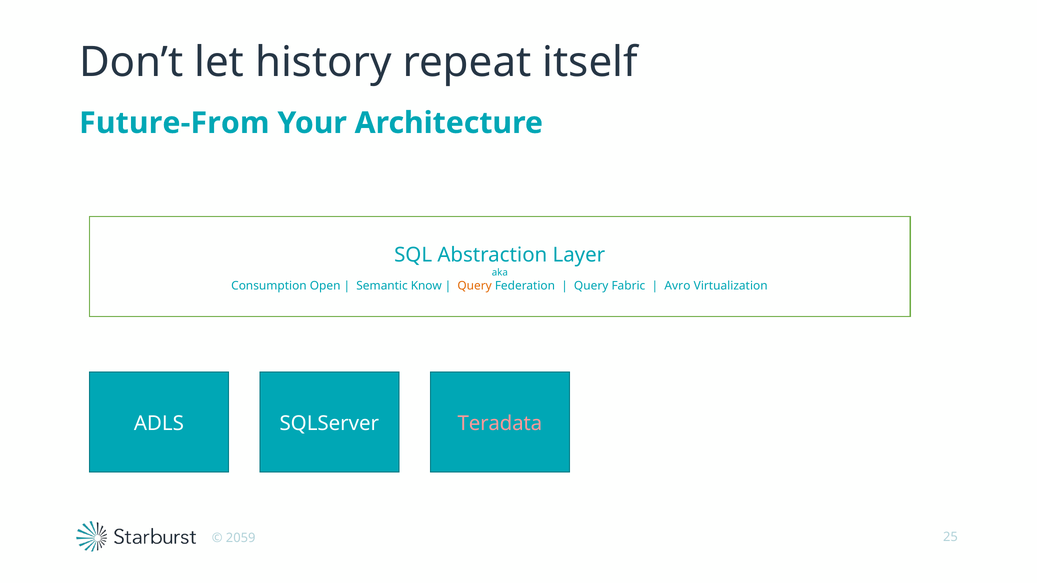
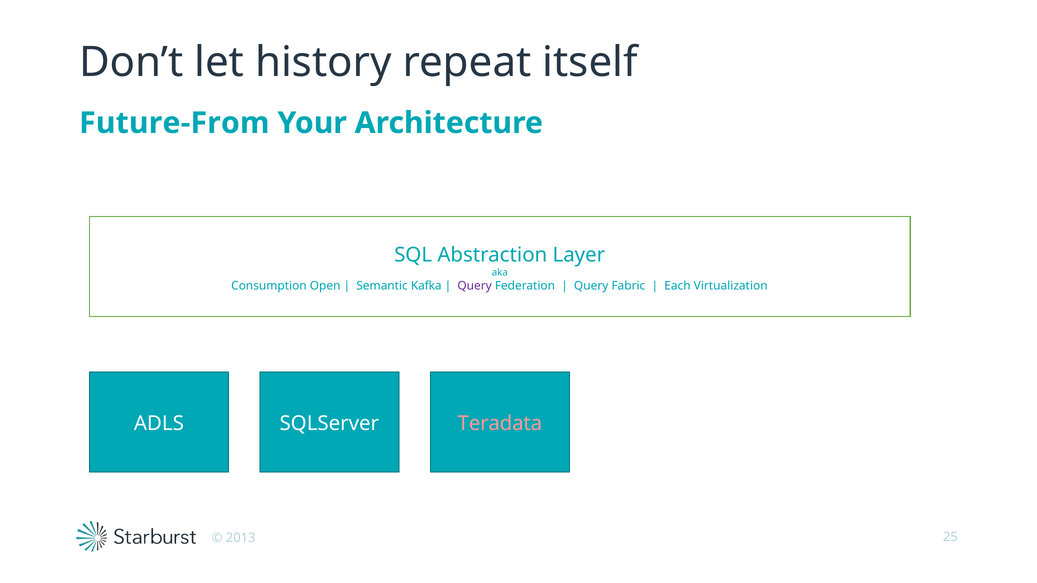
Know: Know -> Kafka
Query at (475, 286) colour: orange -> purple
Avro: Avro -> Each
2059: 2059 -> 2013
